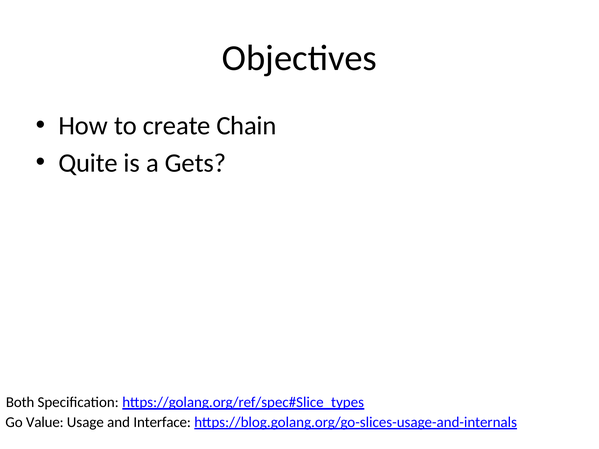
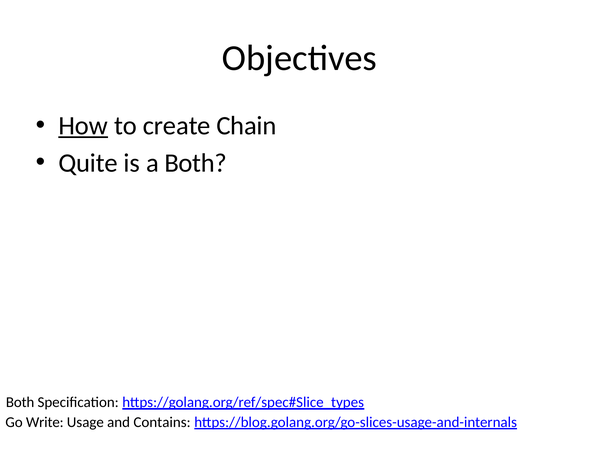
How underline: none -> present
a Gets: Gets -> Both
Value: Value -> Write
Interface: Interface -> Contains
